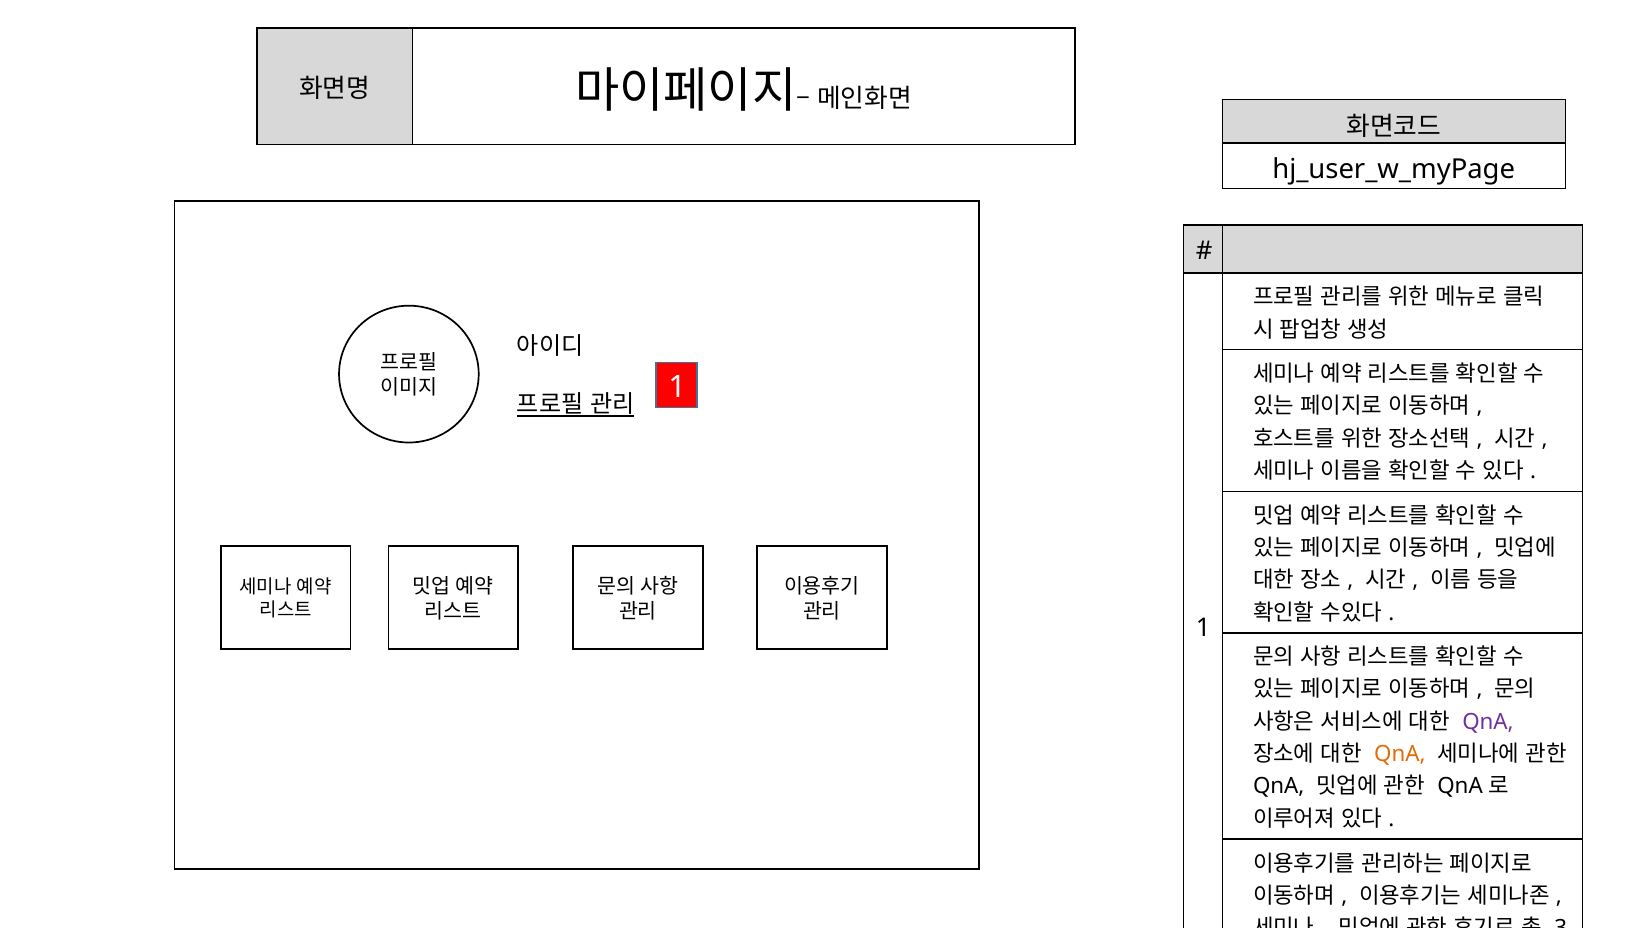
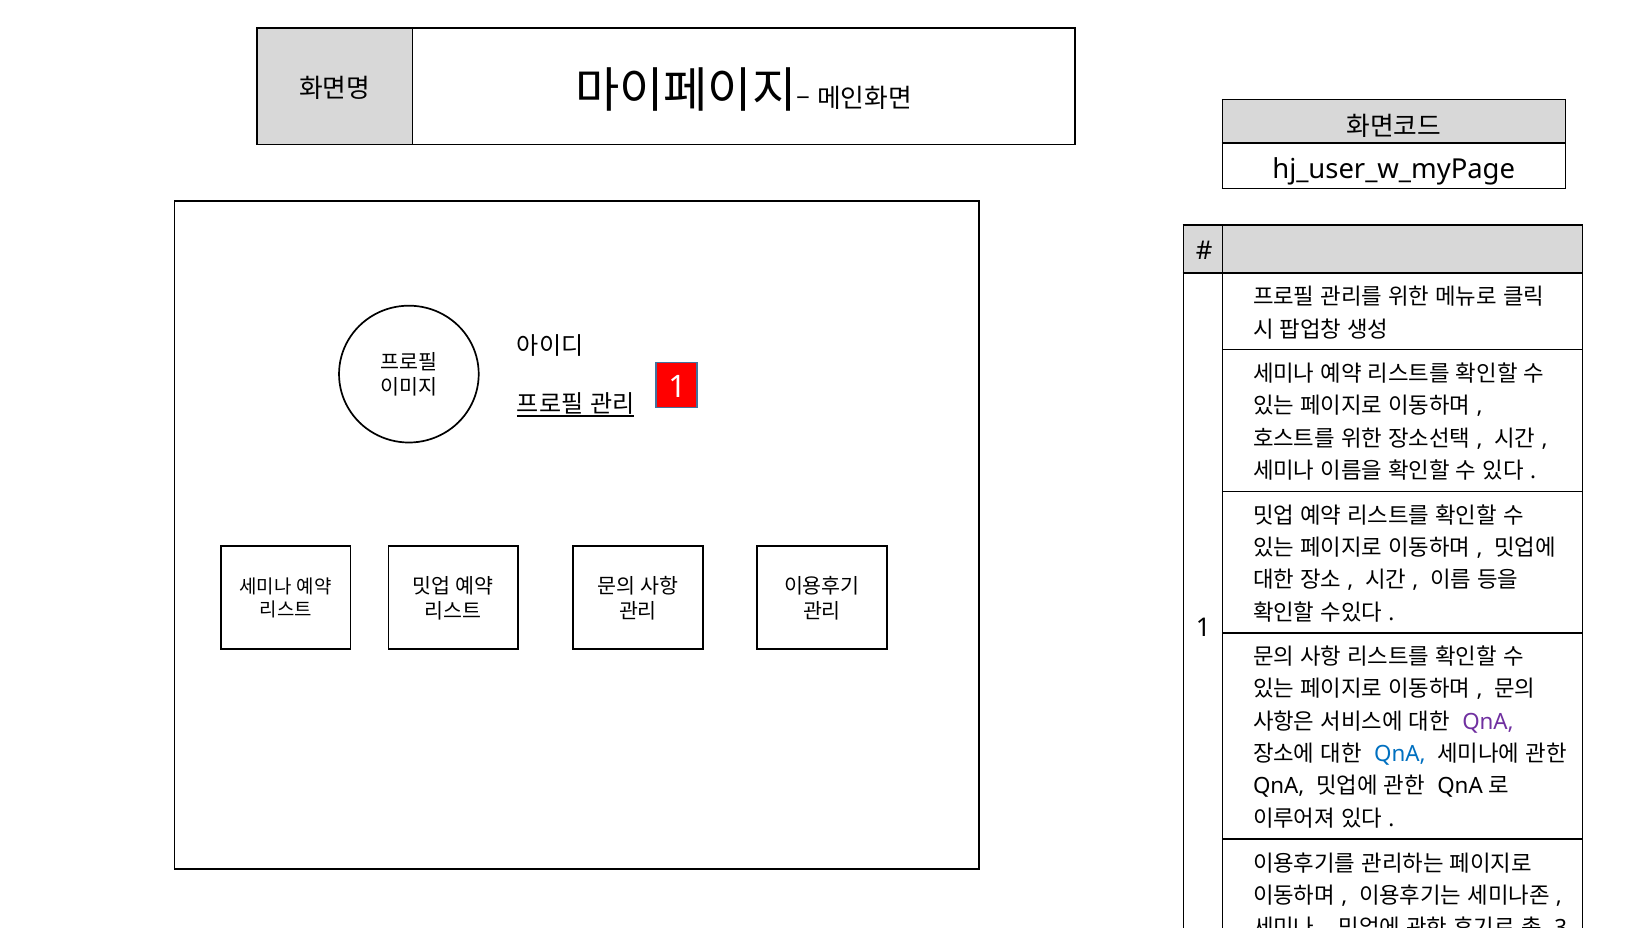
QnA at (1400, 754) colour: orange -> blue
